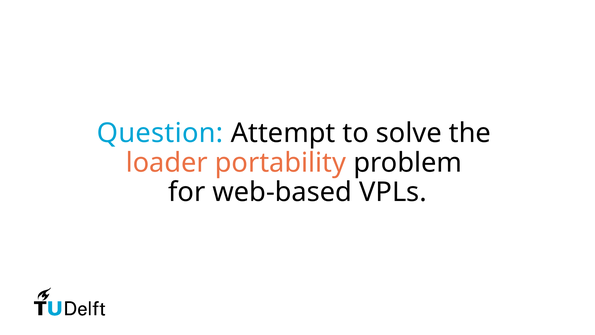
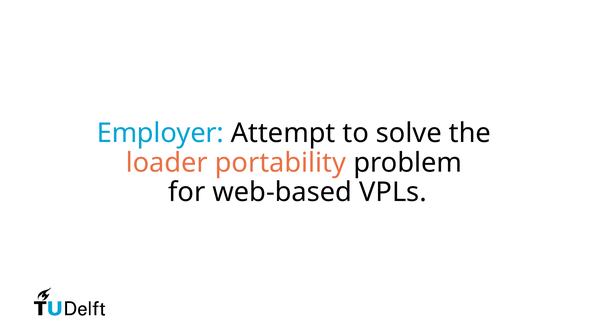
Question: Question -> Employer
